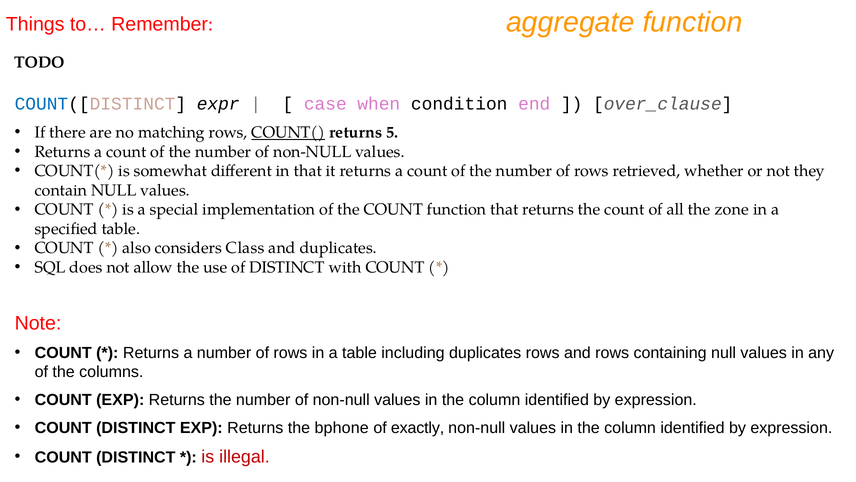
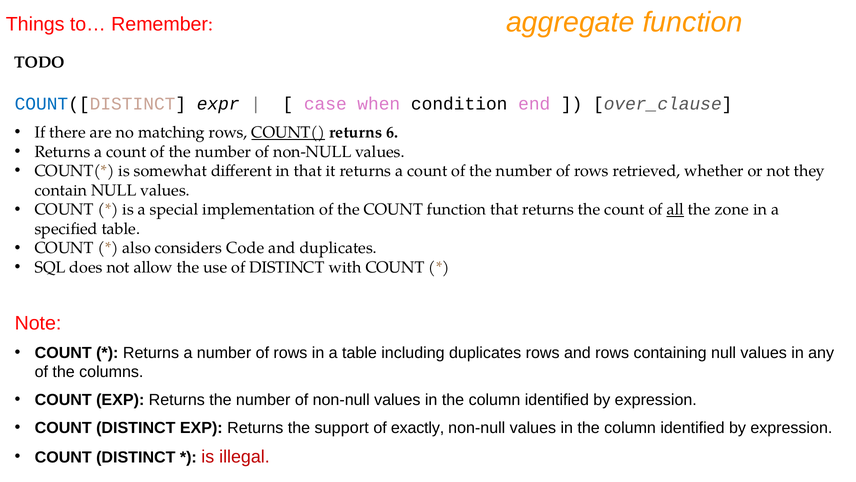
5: 5 -> 6
all underline: none -> present
Class: Class -> Code
bphone: bphone -> support
